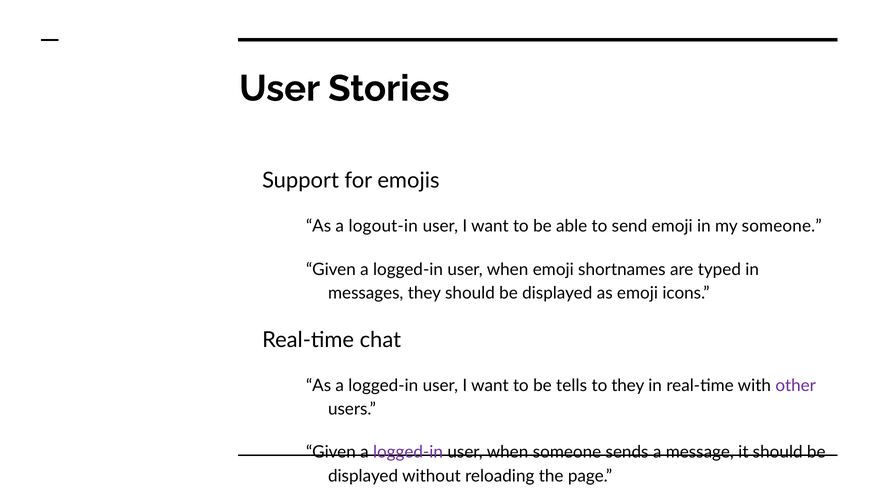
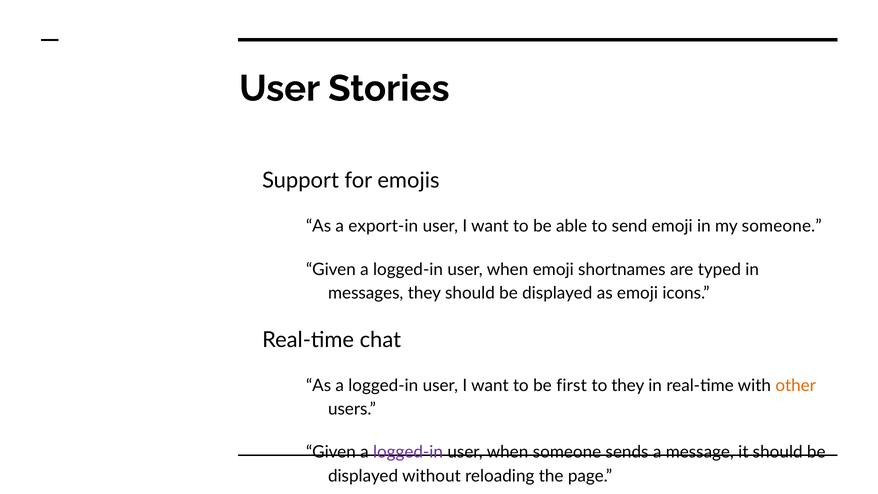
logout-in: logout-in -> export-in
tells: tells -> first
other colour: purple -> orange
